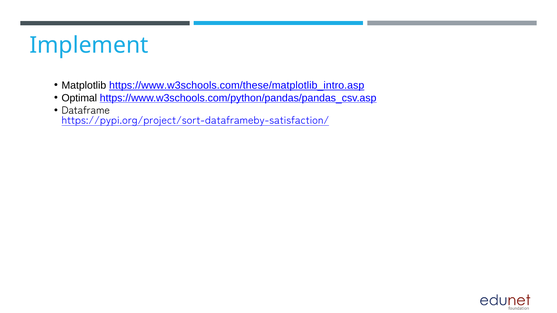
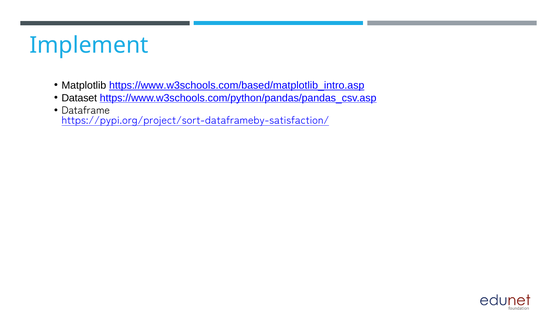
https://www.w3schools.com/these/matplotlib_intro.asp: https://www.w3schools.com/these/matplotlib_intro.asp -> https://www.w3schools.com/based/matplotlib_intro.asp
Optimal: Optimal -> Dataset
